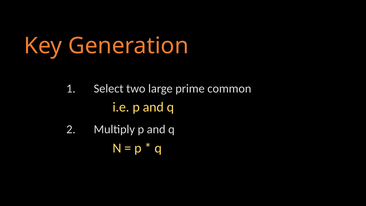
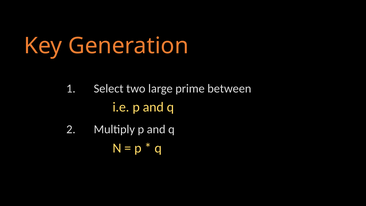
common: common -> between
